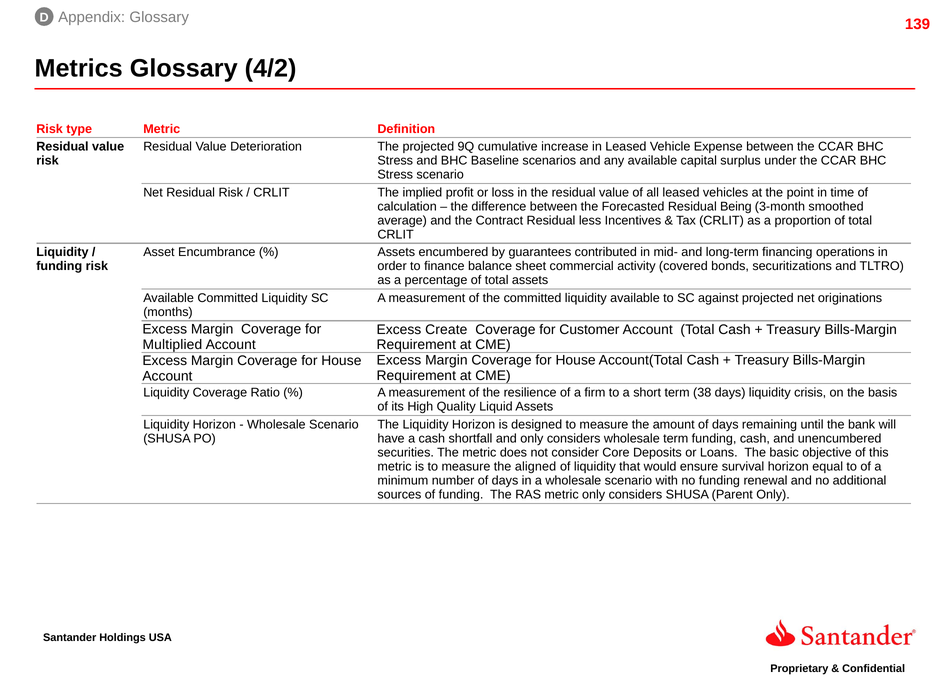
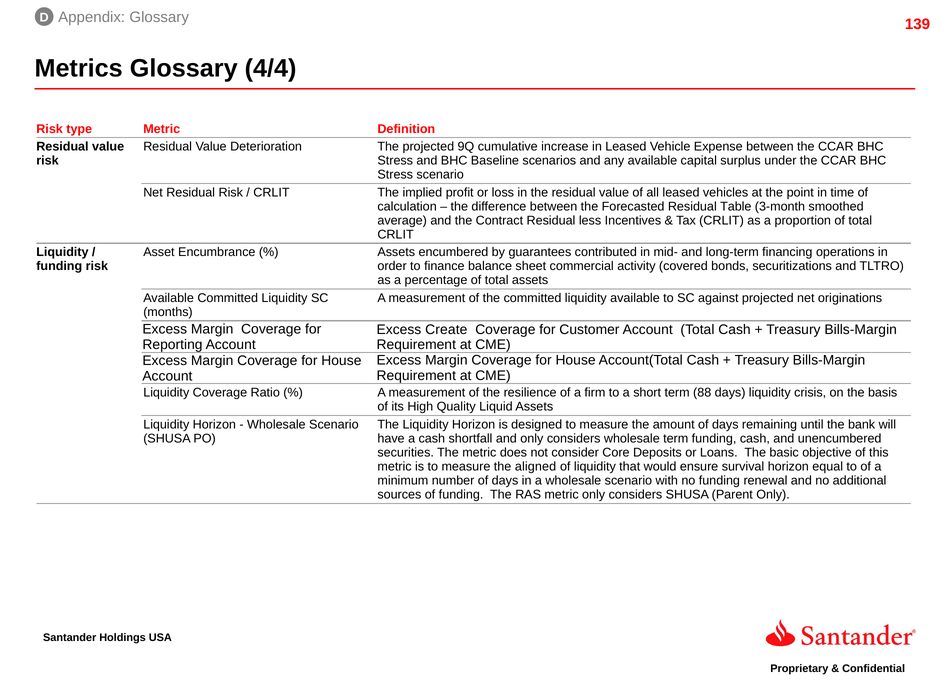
4/2: 4/2 -> 4/4
Being: Being -> Table
Multiplied: Multiplied -> Reporting
38: 38 -> 88
